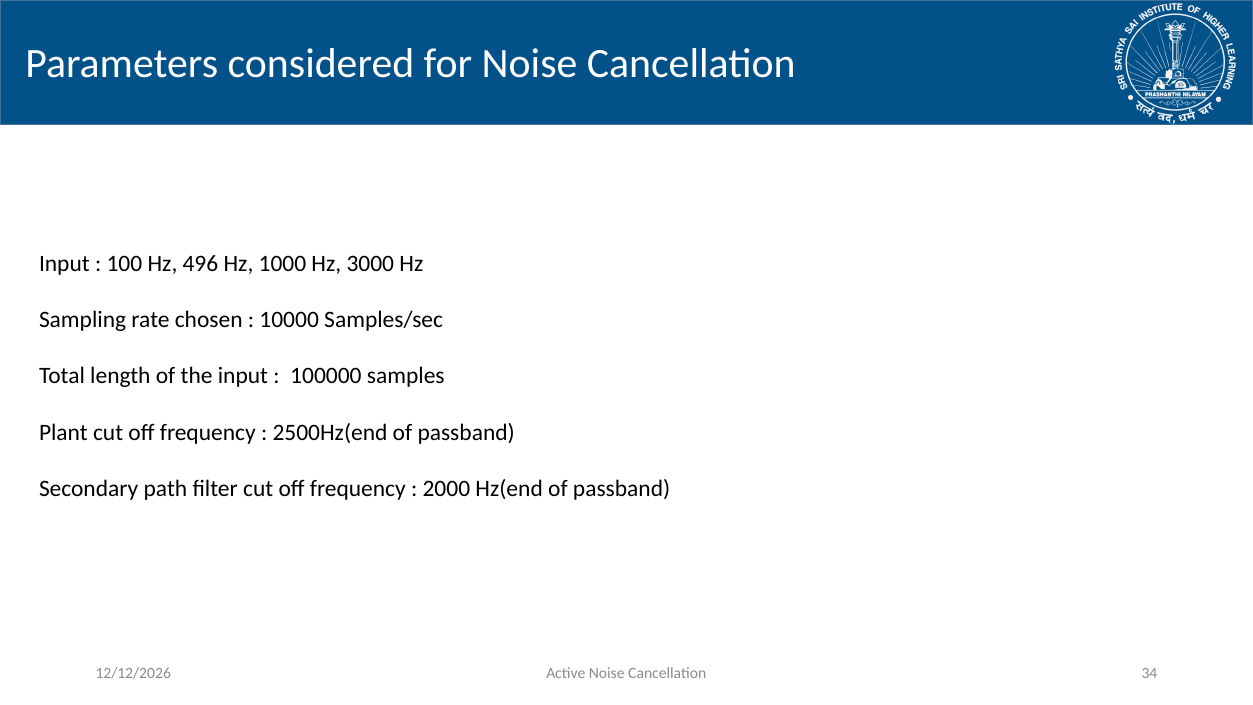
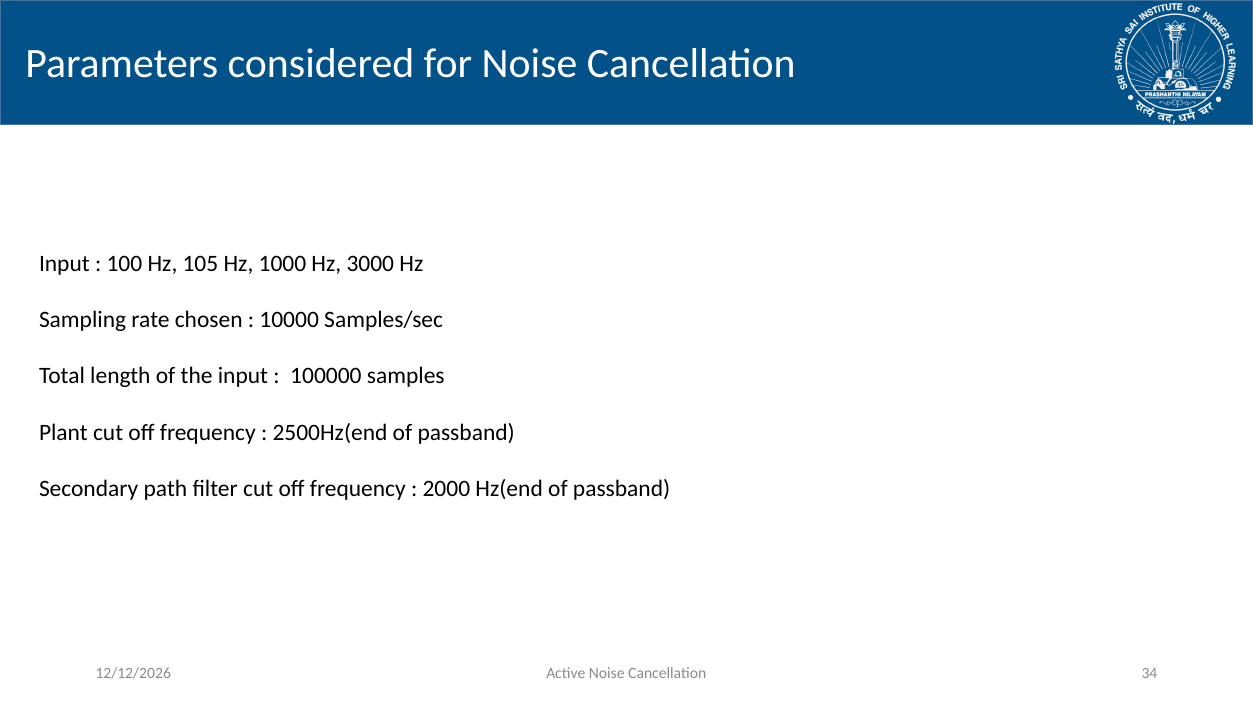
496: 496 -> 105
